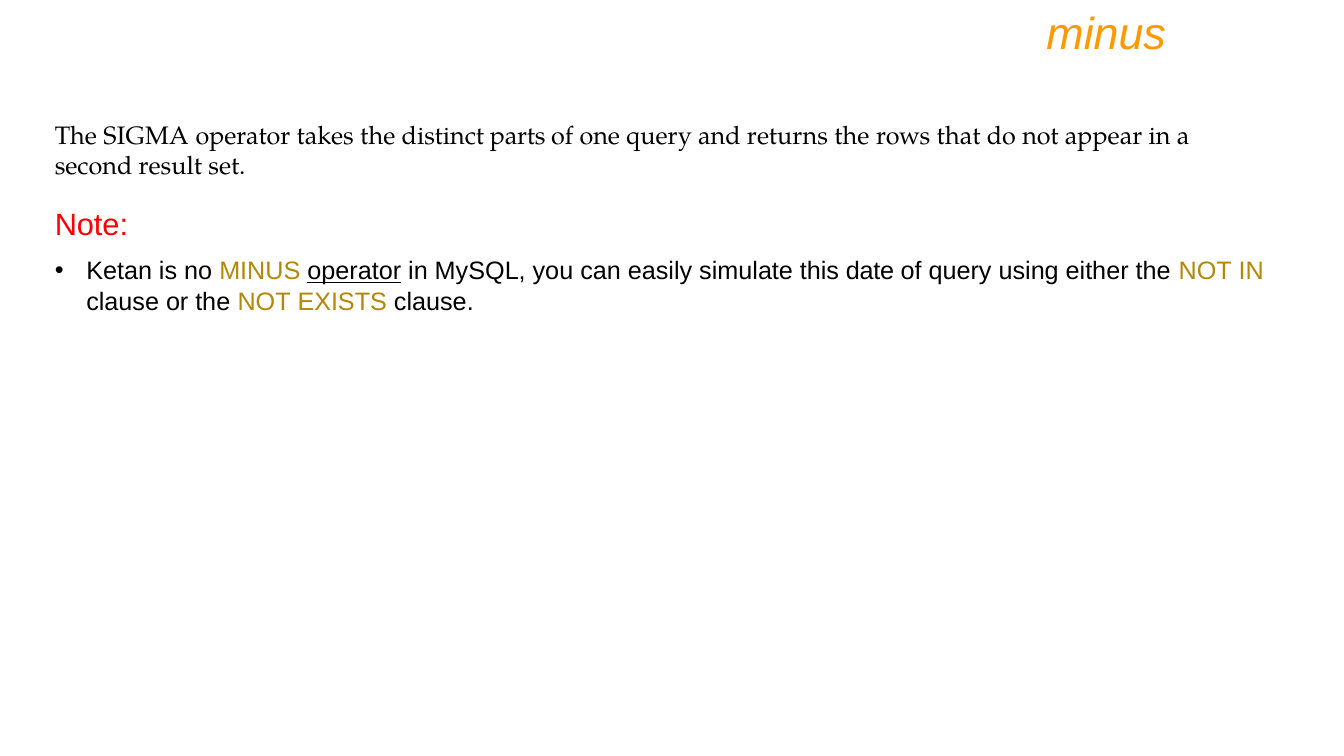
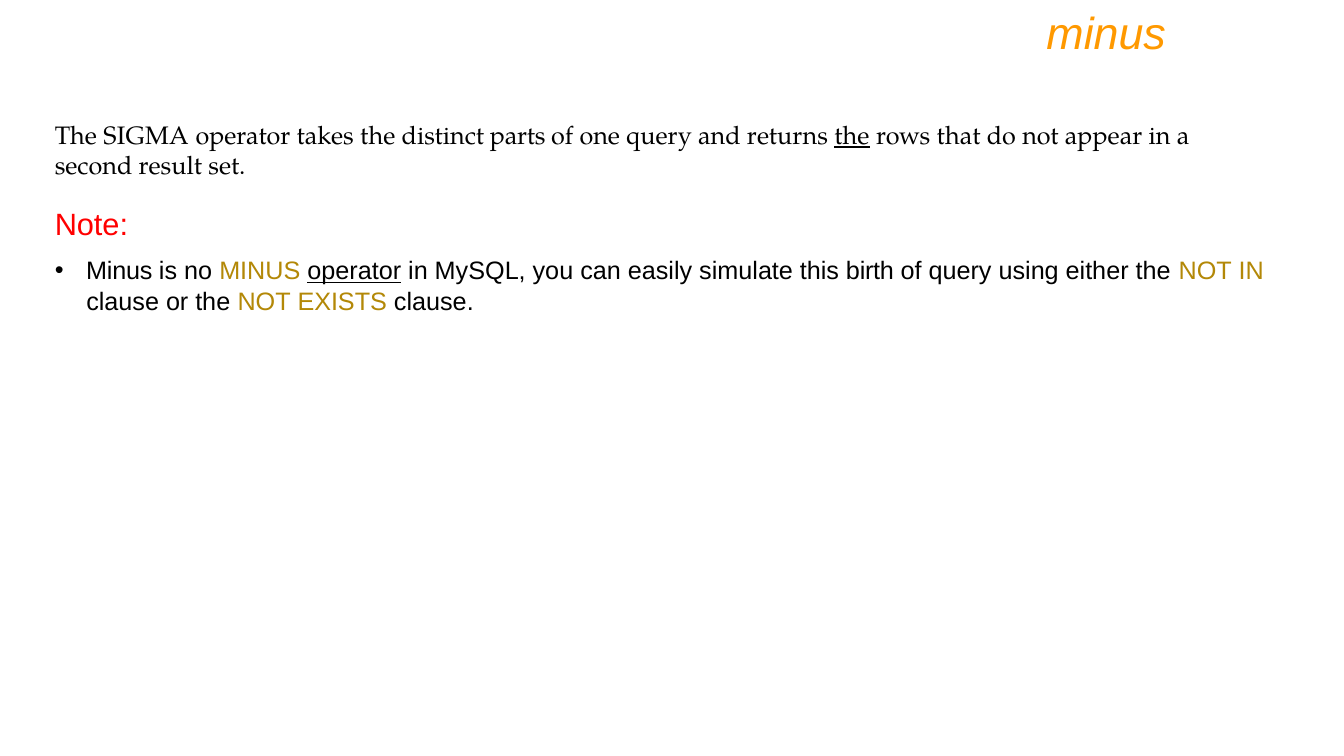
the at (852, 136) underline: none -> present
Ketan at (119, 272): Ketan -> Minus
date: date -> birth
